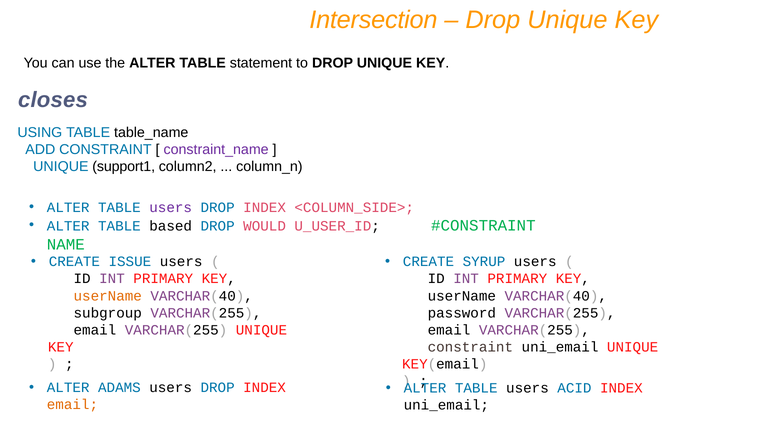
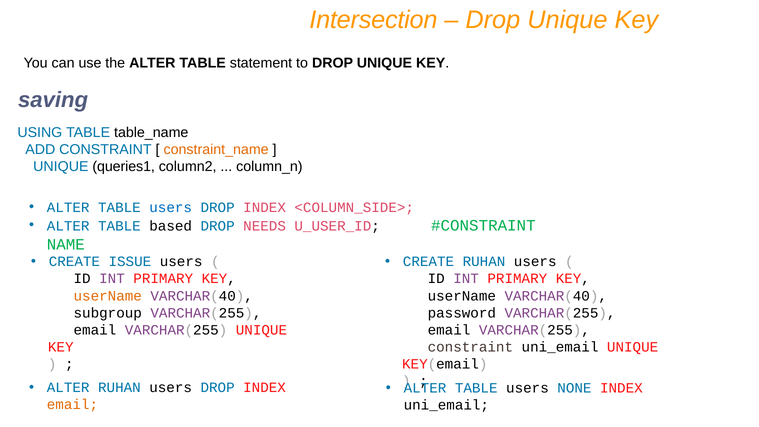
closes: closes -> saving
constraint_name colour: purple -> orange
support1: support1 -> queries1
users at (171, 207) colour: purple -> blue
WOULD: WOULD -> NEEDS
CREATE SYRUP: SYRUP -> RUHAN
ALTER ADAMS: ADAMS -> RUHAN
ACID: ACID -> NONE
